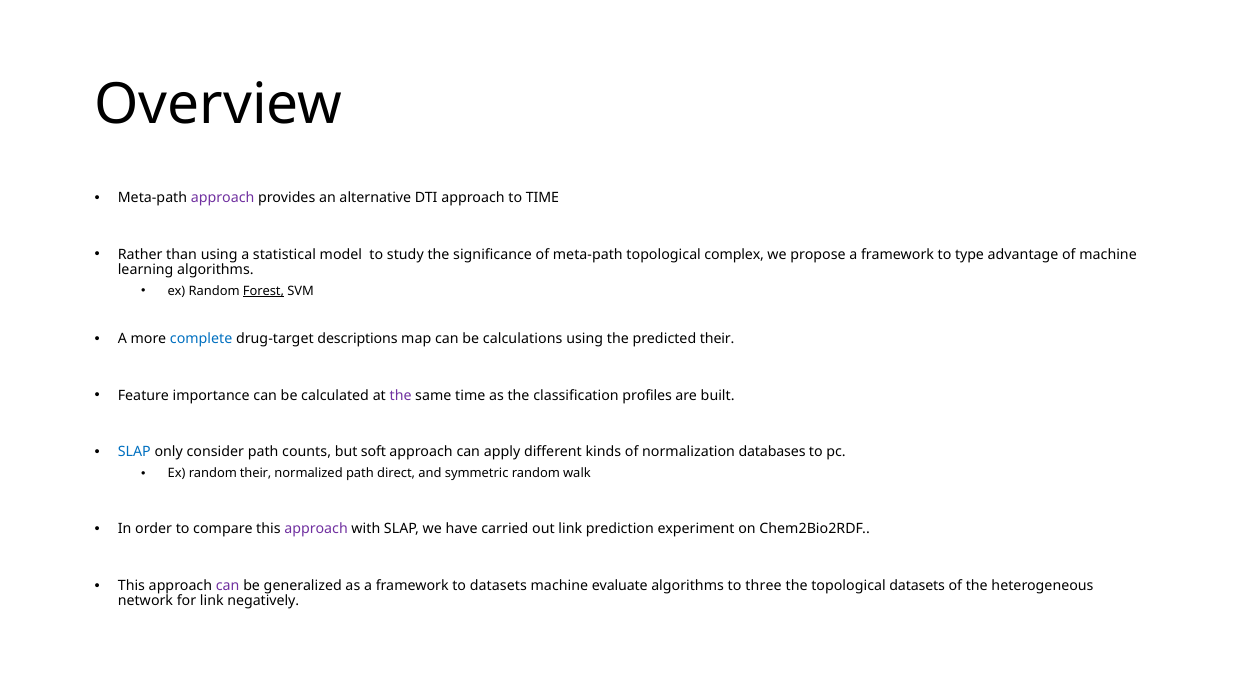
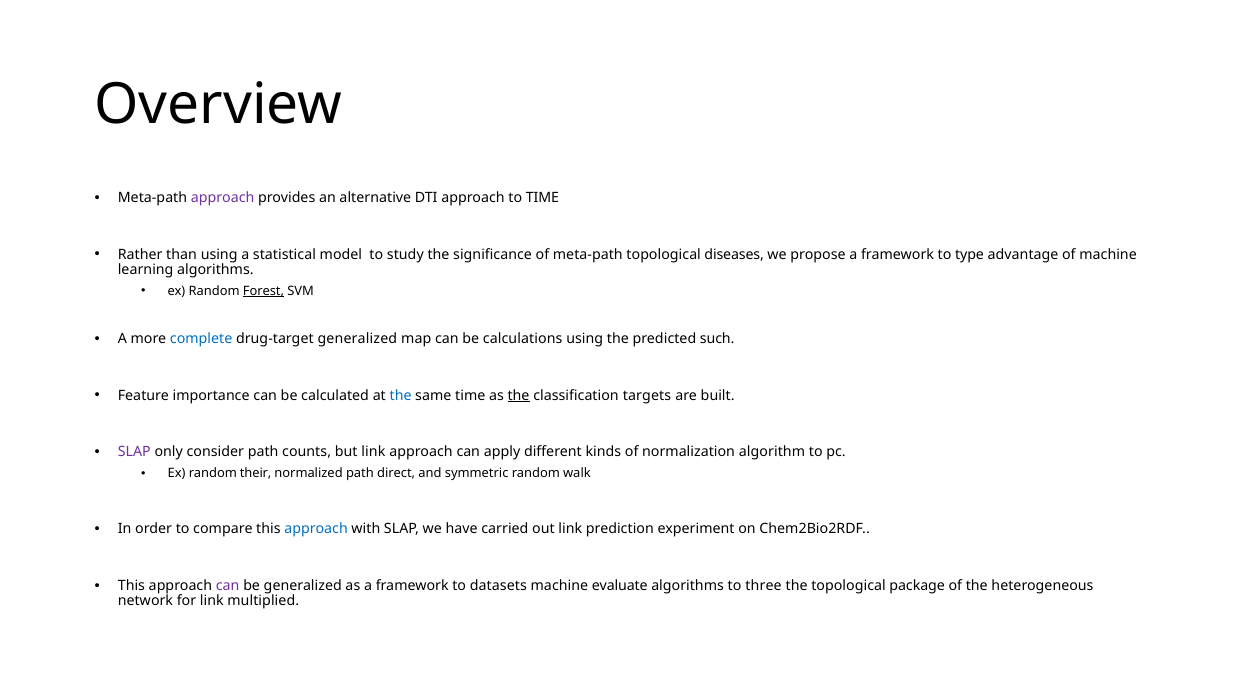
complex: complex -> diseases
drug-target descriptions: descriptions -> generalized
predicted their: their -> such
the at (401, 396) colour: purple -> blue
the at (519, 396) underline: none -> present
profiles: profiles -> targets
SLAP at (134, 452) colour: blue -> purple
but soft: soft -> link
databases: databases -> algorithm
approach at (316, 529) colour: purple -> blue
topological datasets: datasets -> package
negatively: negatively -> multiplied
